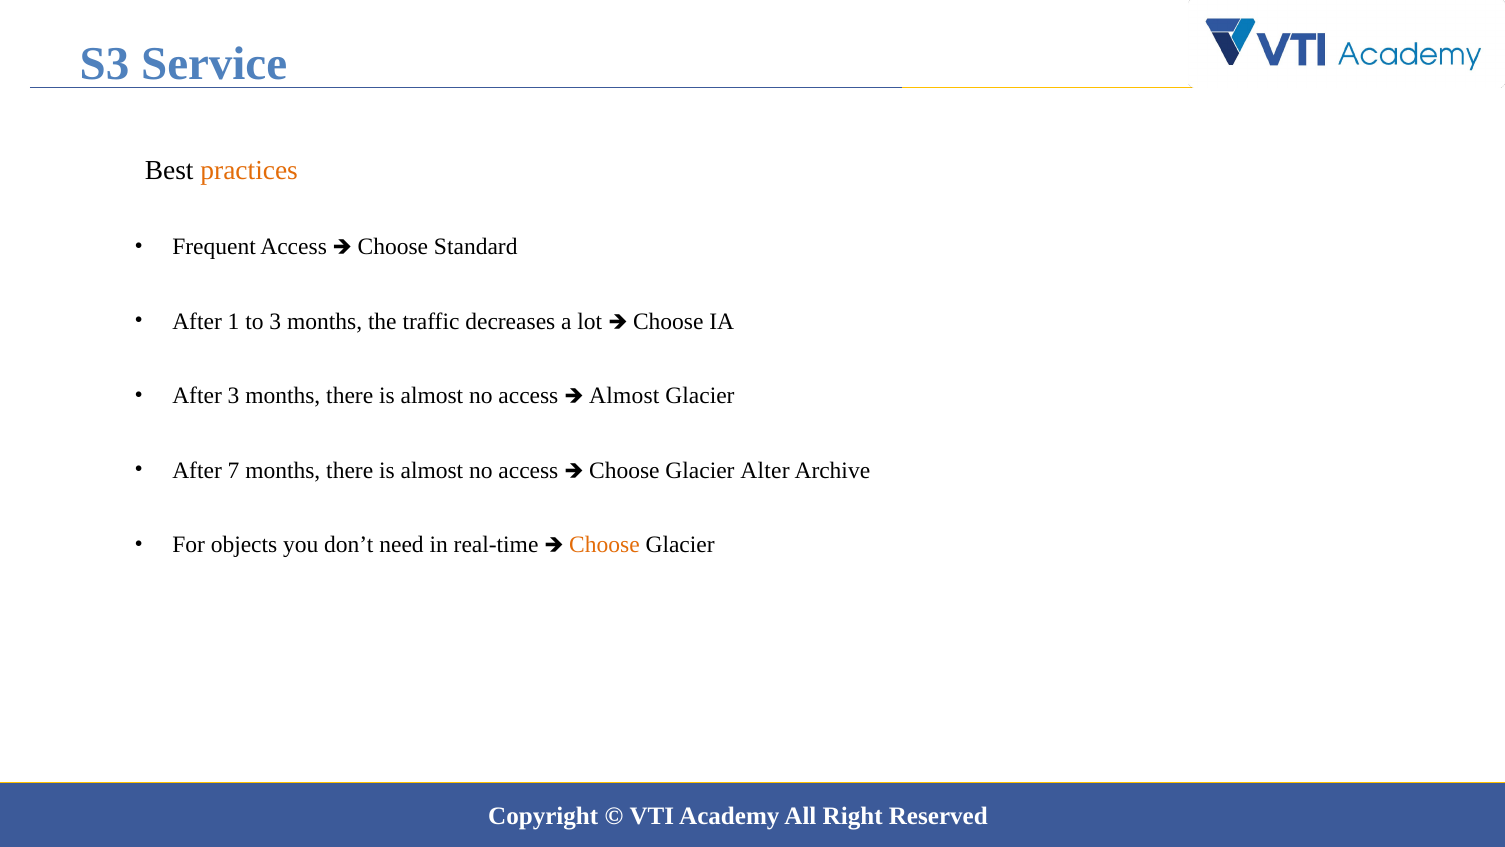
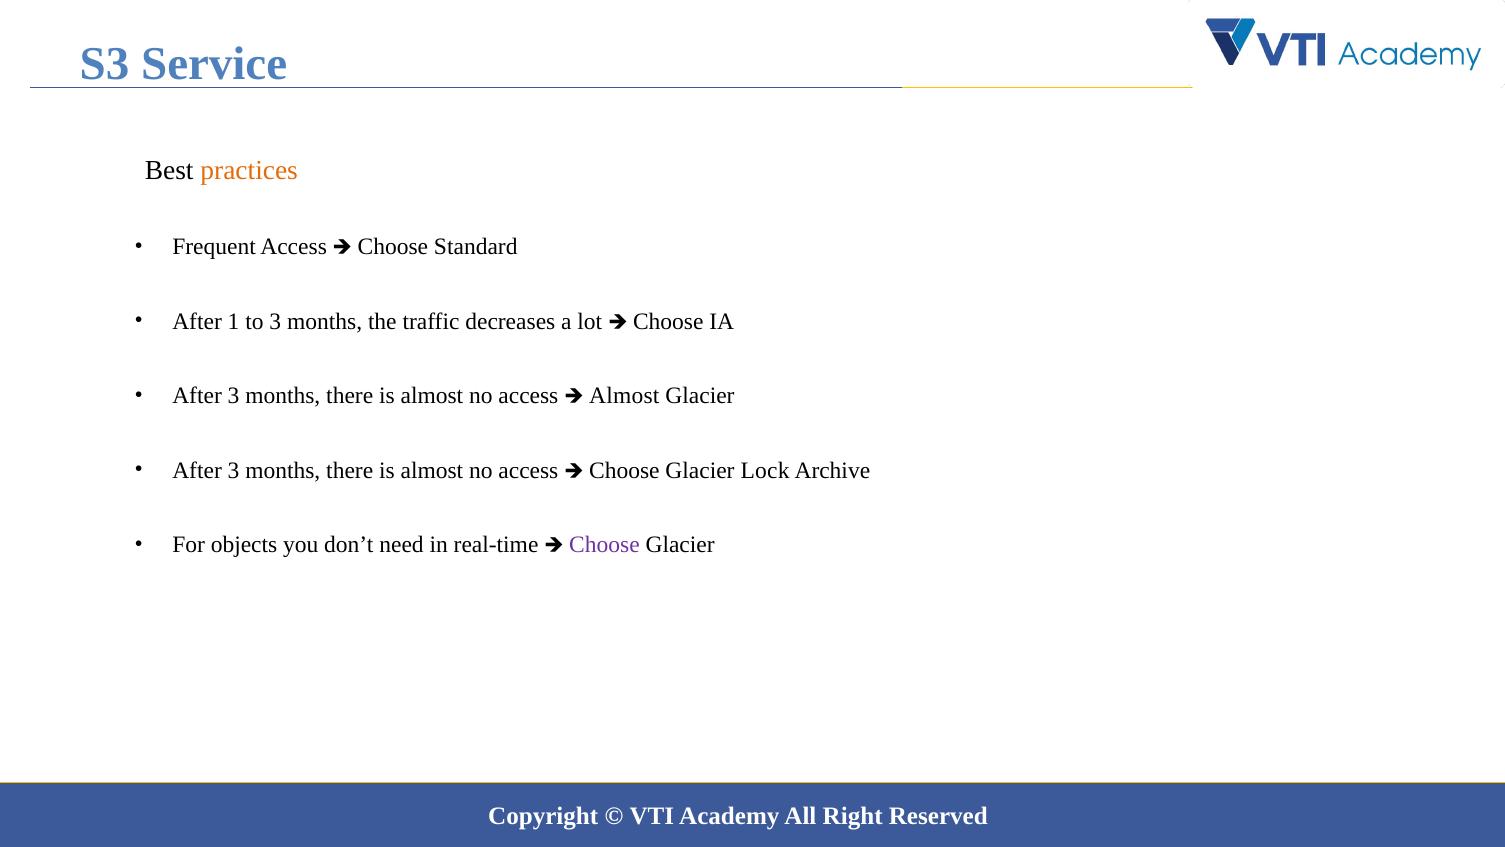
7 at (234, 470): 7 -> 3
Alter: Alter -> Lock
Choose at (604, 545) colour: orange -> purple
